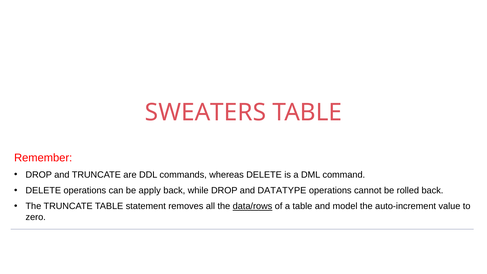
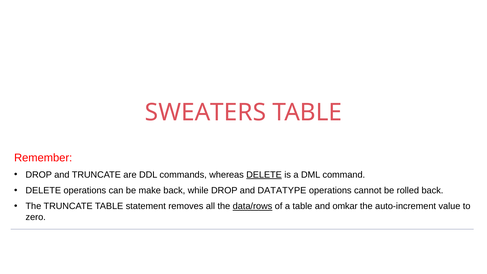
DELETE at (264, 175) underline: none -> present
apply: apply -> make
model: model -> omkar
